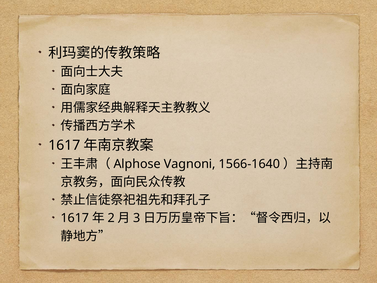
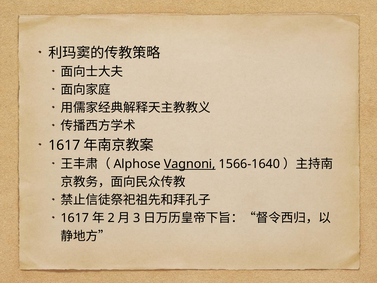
Vagnoni underline: none -> present
